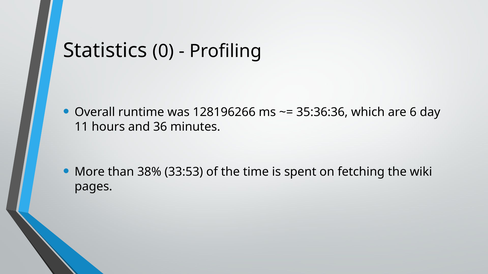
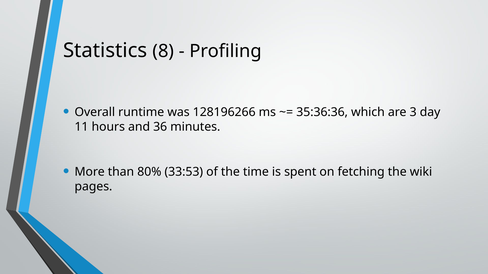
0: 0 -> 8
6: 6 -> 3
38%: 38% -> 80%
